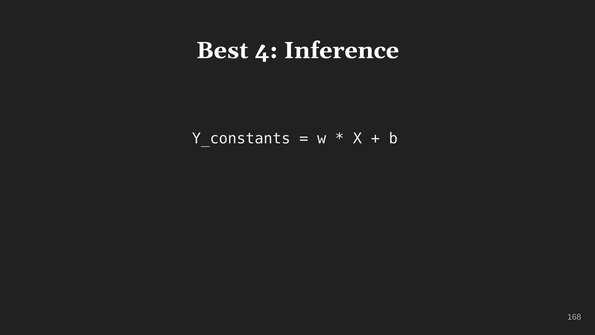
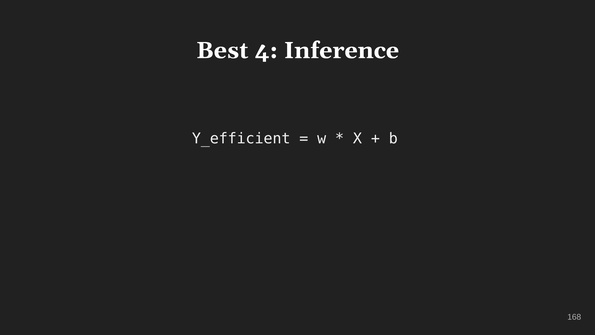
Y_constants: Y_constants -> Y_efficient
